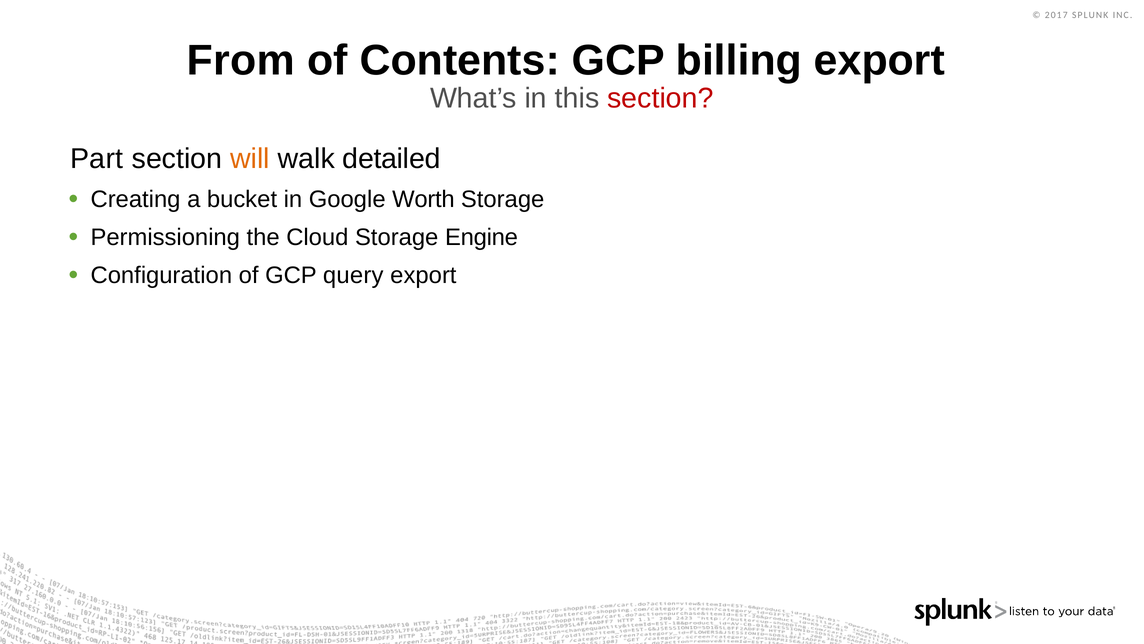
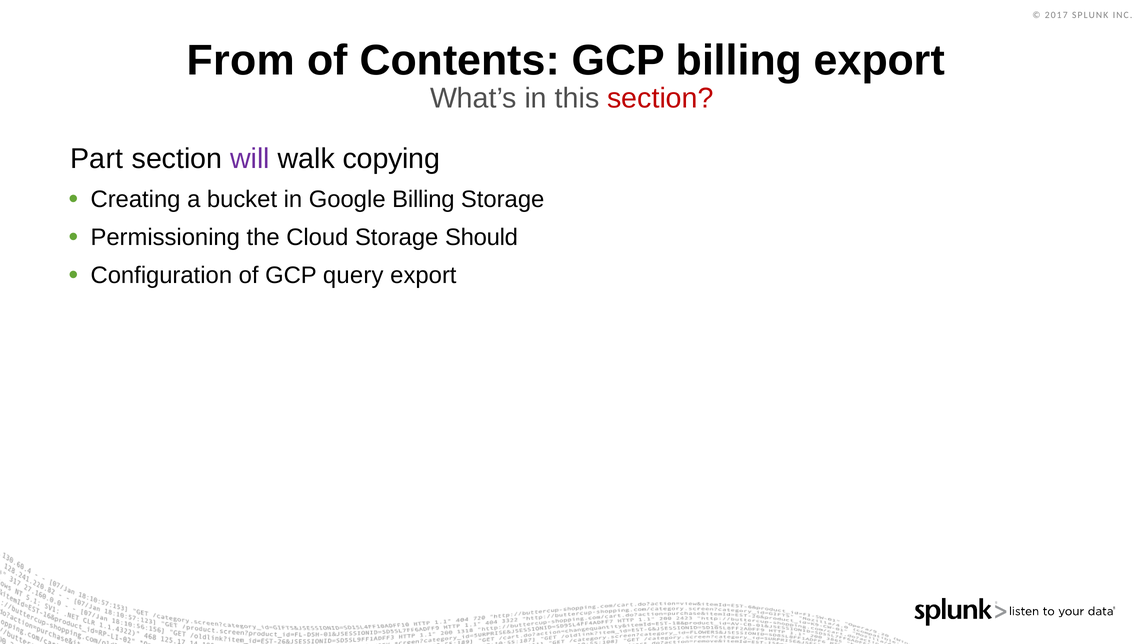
will colour: orange -> purple
detailed: detailed -> copying
Google Worth: Worth -> Billing
Engine: Engine -> Should
